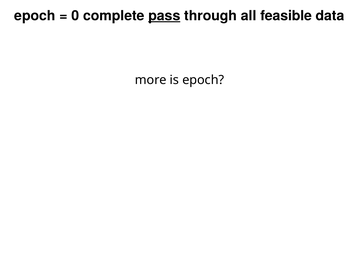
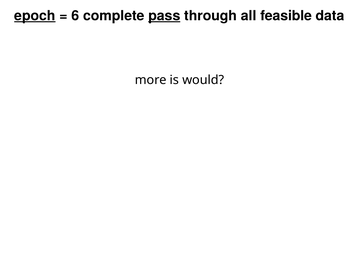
epoch at (35, 16) underline: none -> present
0: 0 -> 6
is epoch: epoch -> would
